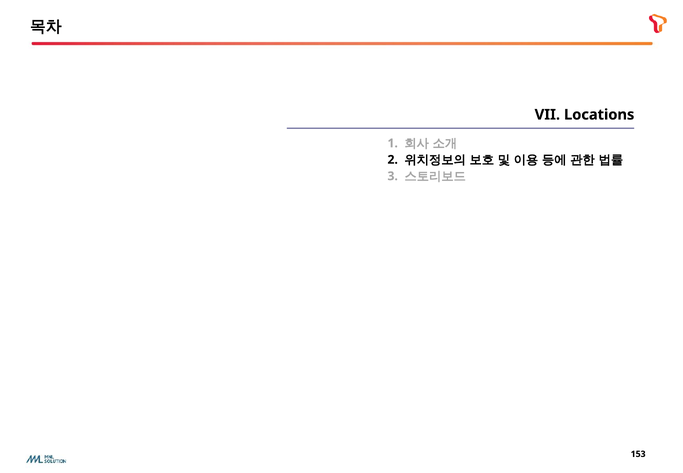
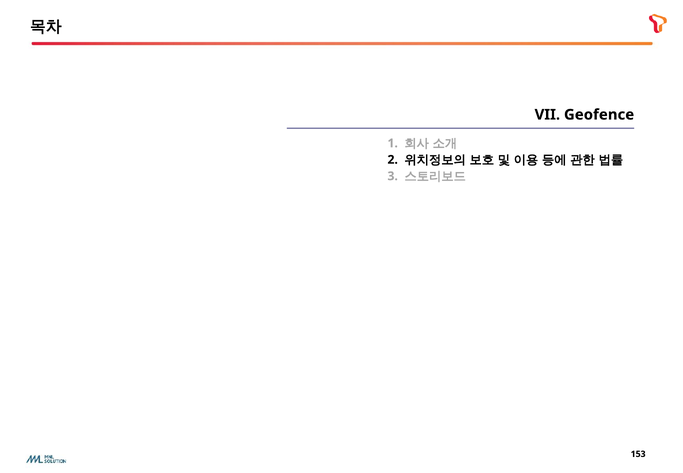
Locations: Locations -> Geofence
